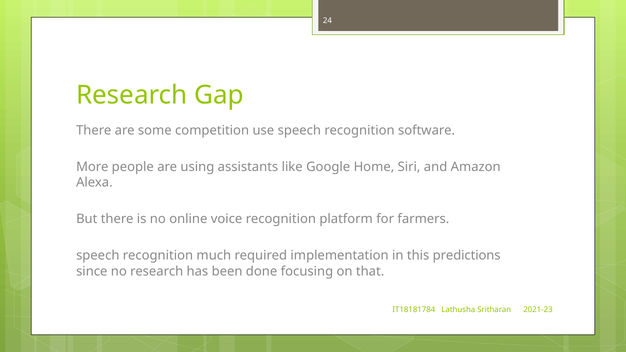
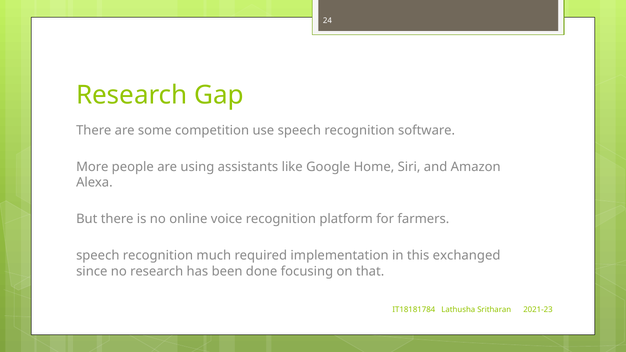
predictions: predictions -> exchanged
